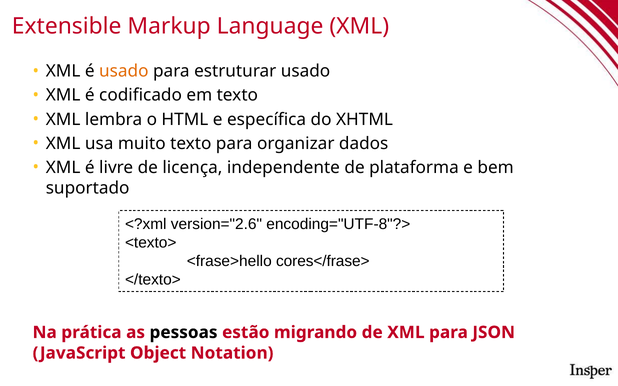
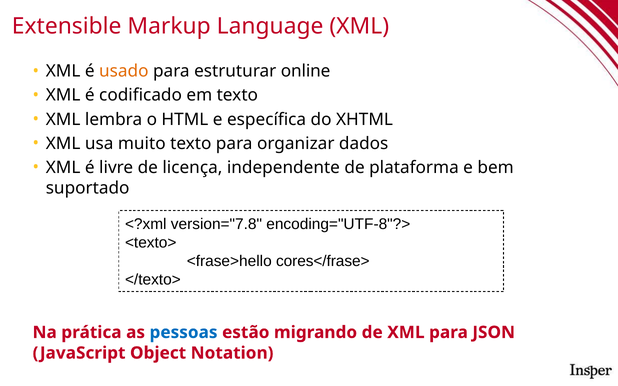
estruturar usado: usado -> online
version="2.6: version="2.6 -> version="7.8
pessoas colour: black -> blue
